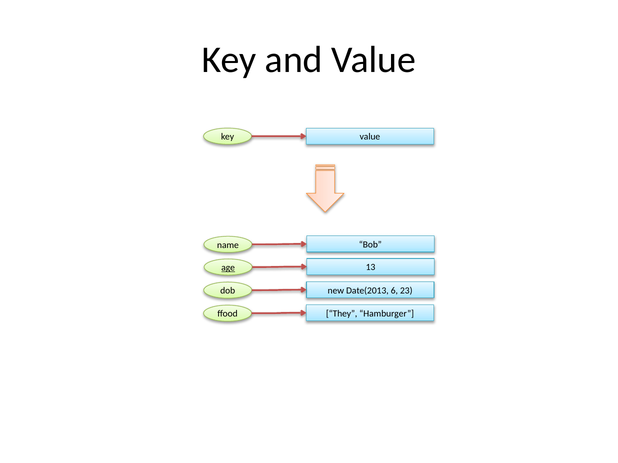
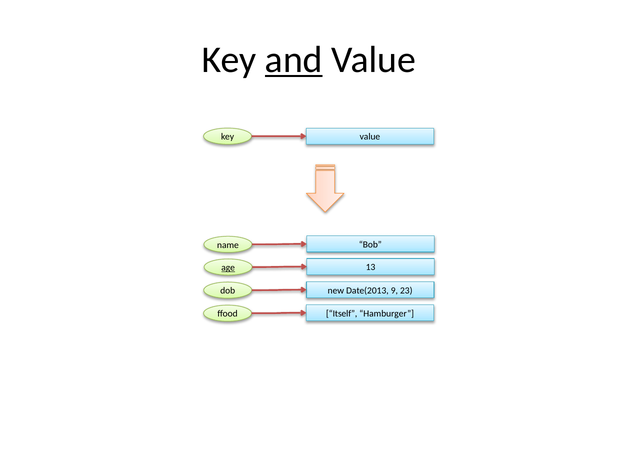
and underline: none -> present
6: 6 -> 9
They: They -> Itself
